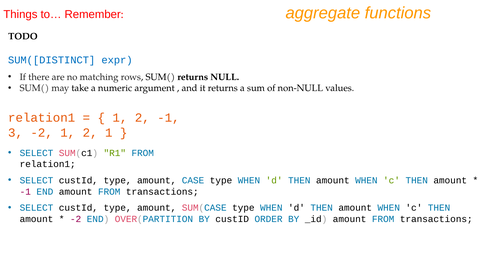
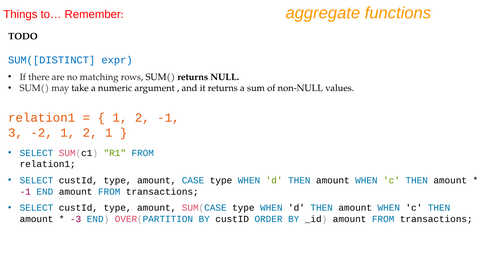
-2 at (76, 219): -2 -> -3
